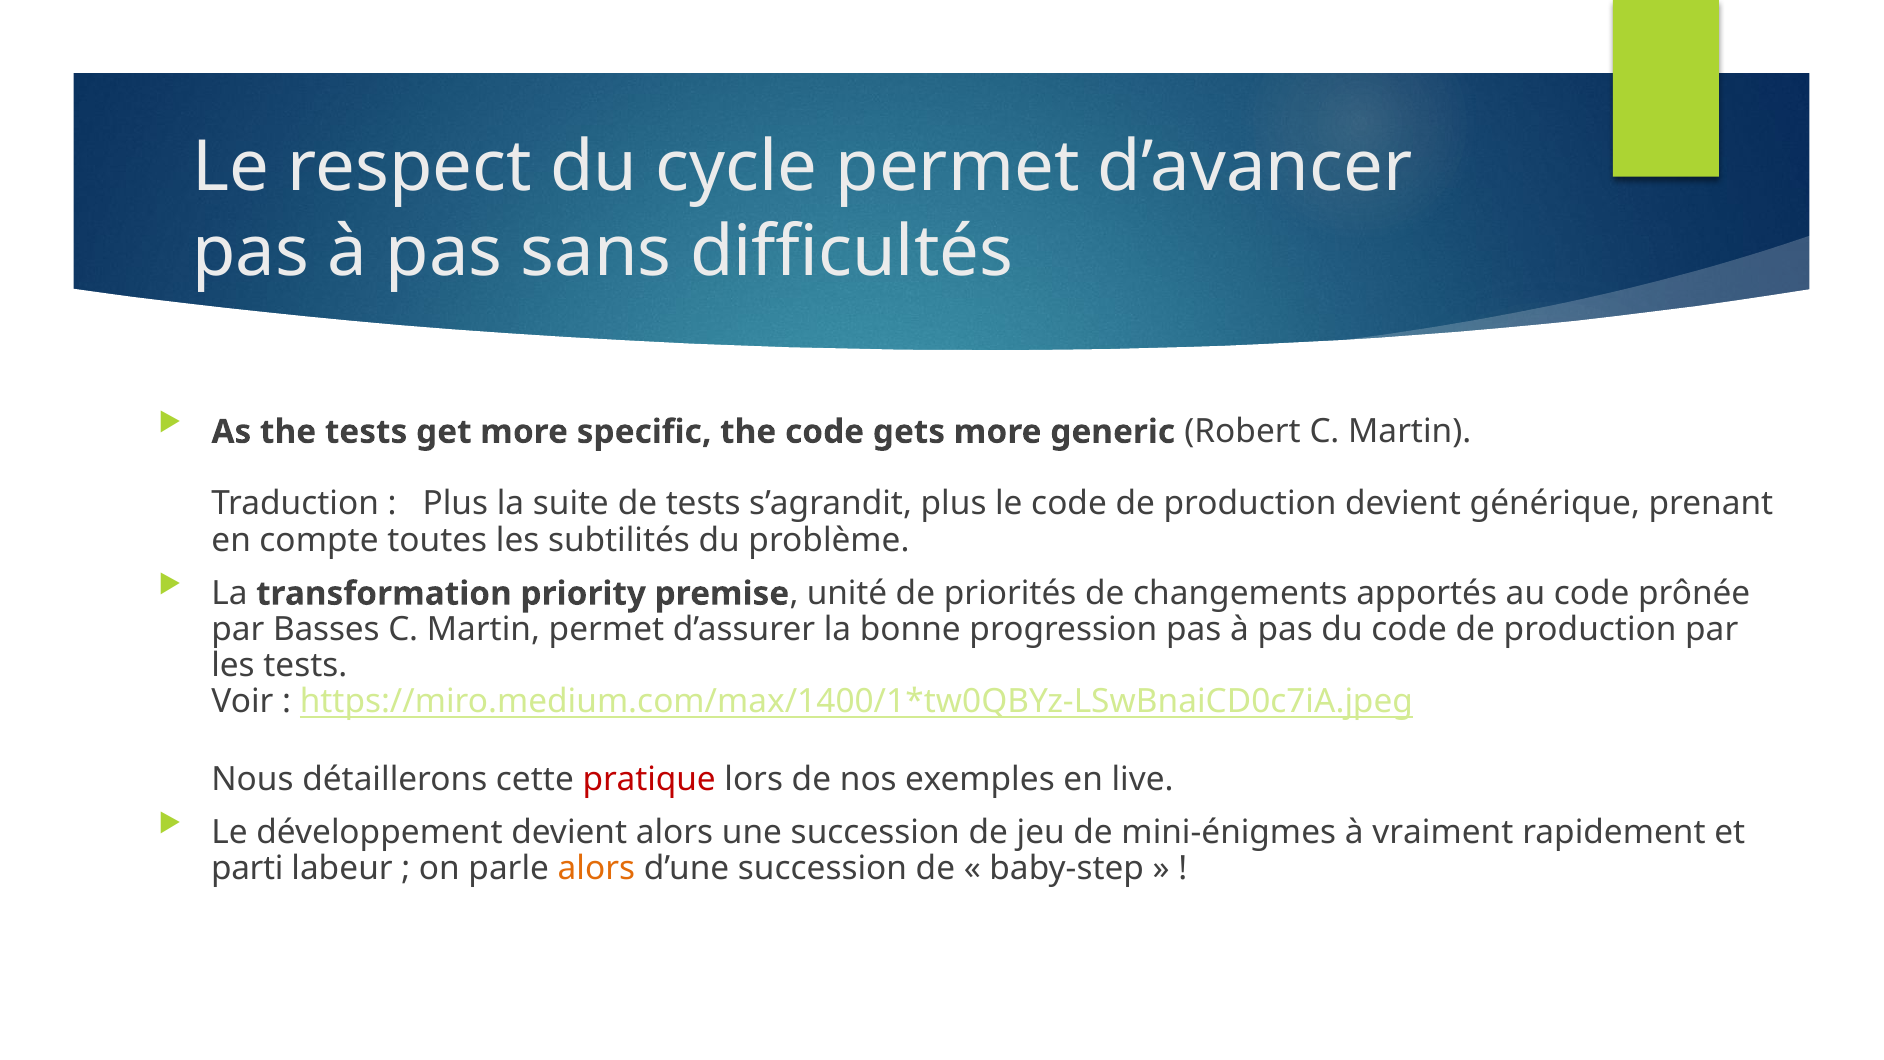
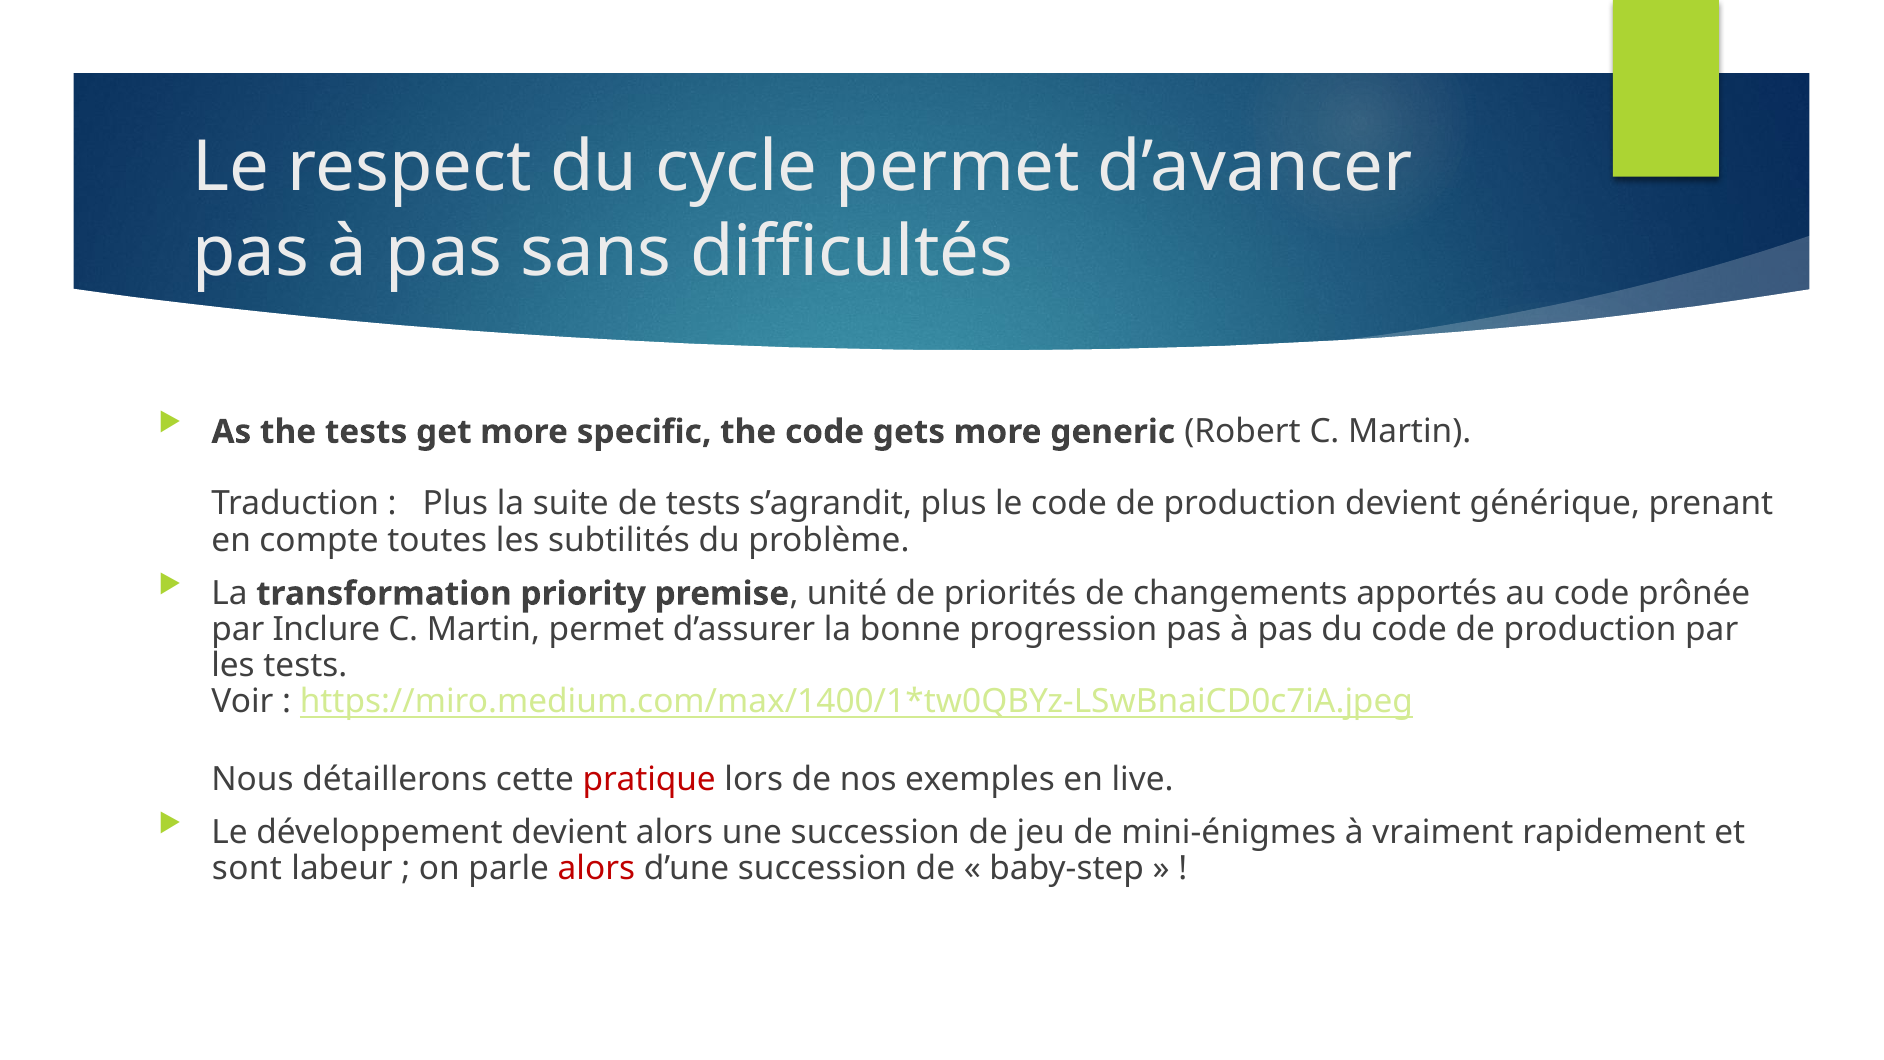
Basses: Basses -> Inclure
parti: parti -> sont
alors at (596, 869) colour: orange -> red
